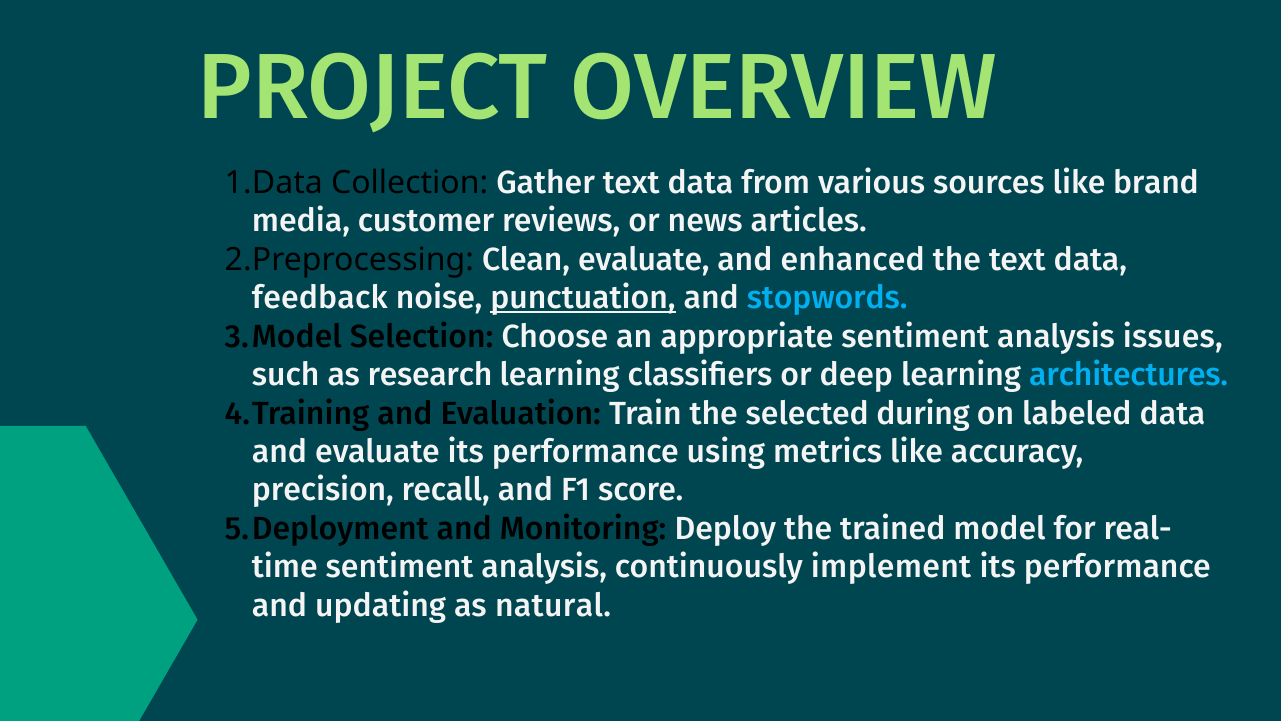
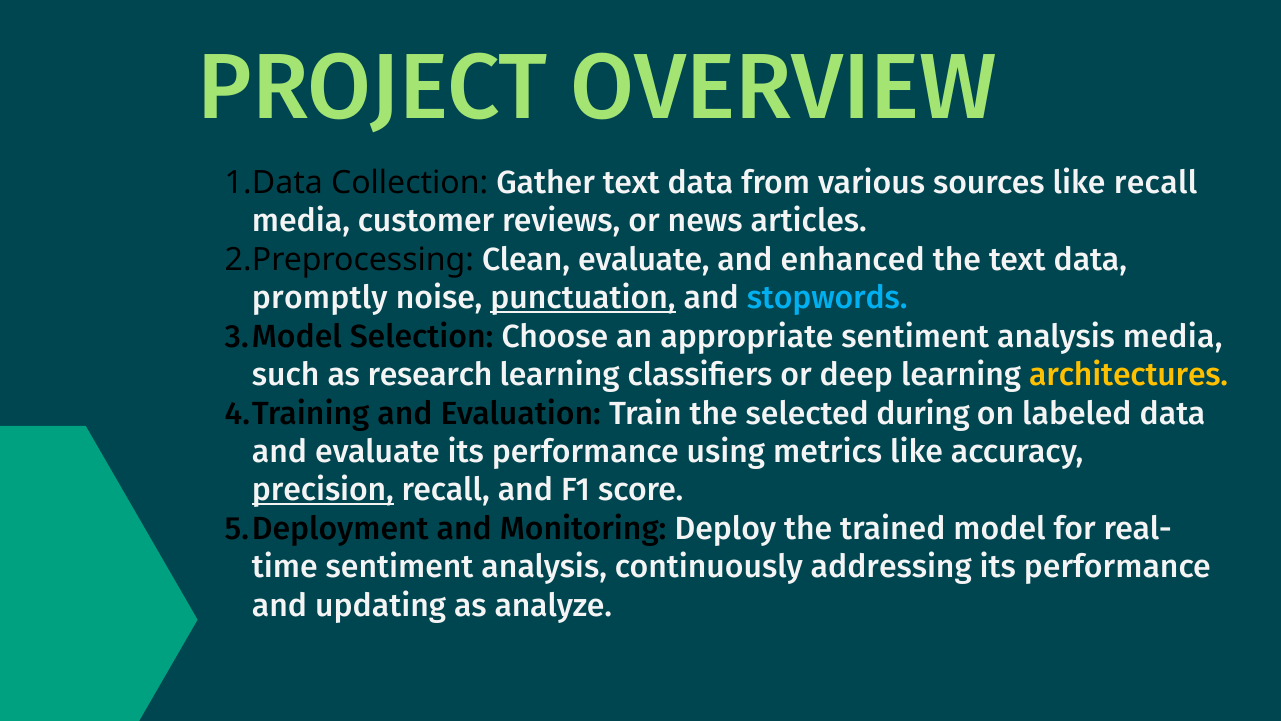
like brand: brand -> recall
feedback: feedback -> promptly
analysis issues: issues -> media
architectures colour: light blue -> yellow
precision underline: none -> present
implement: implement -> addressing
natural: natural -> analyze
